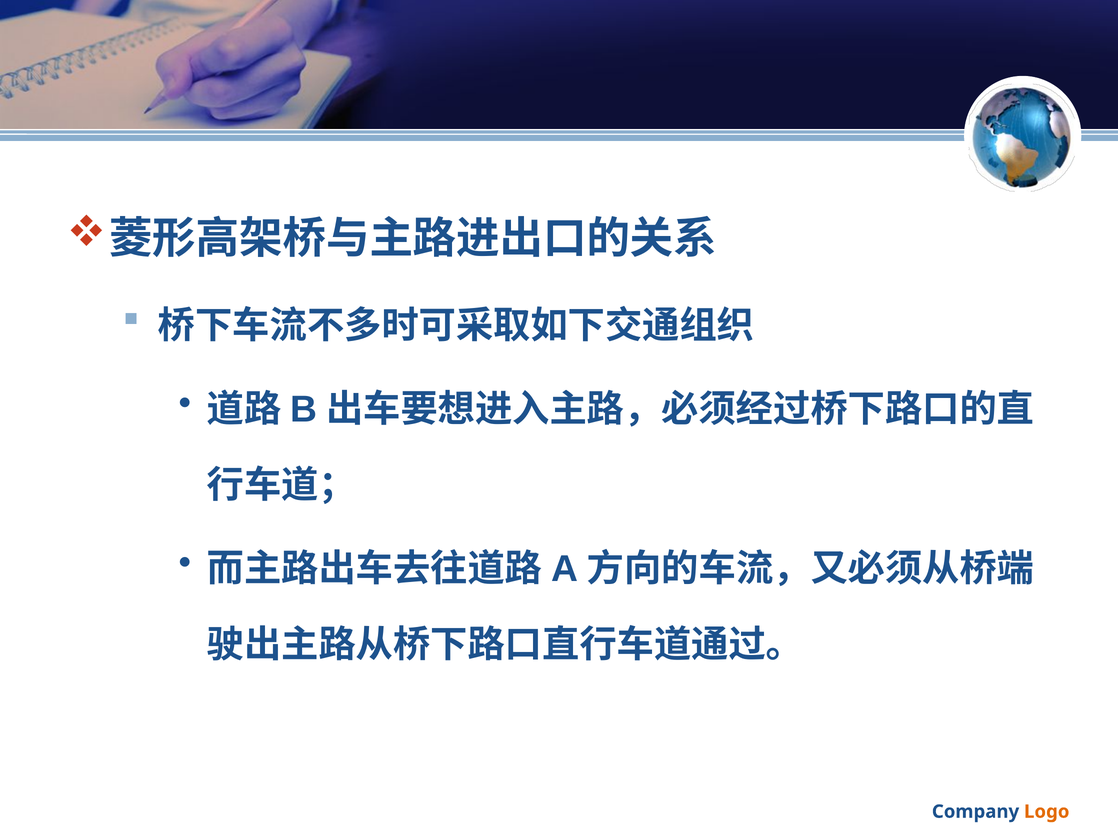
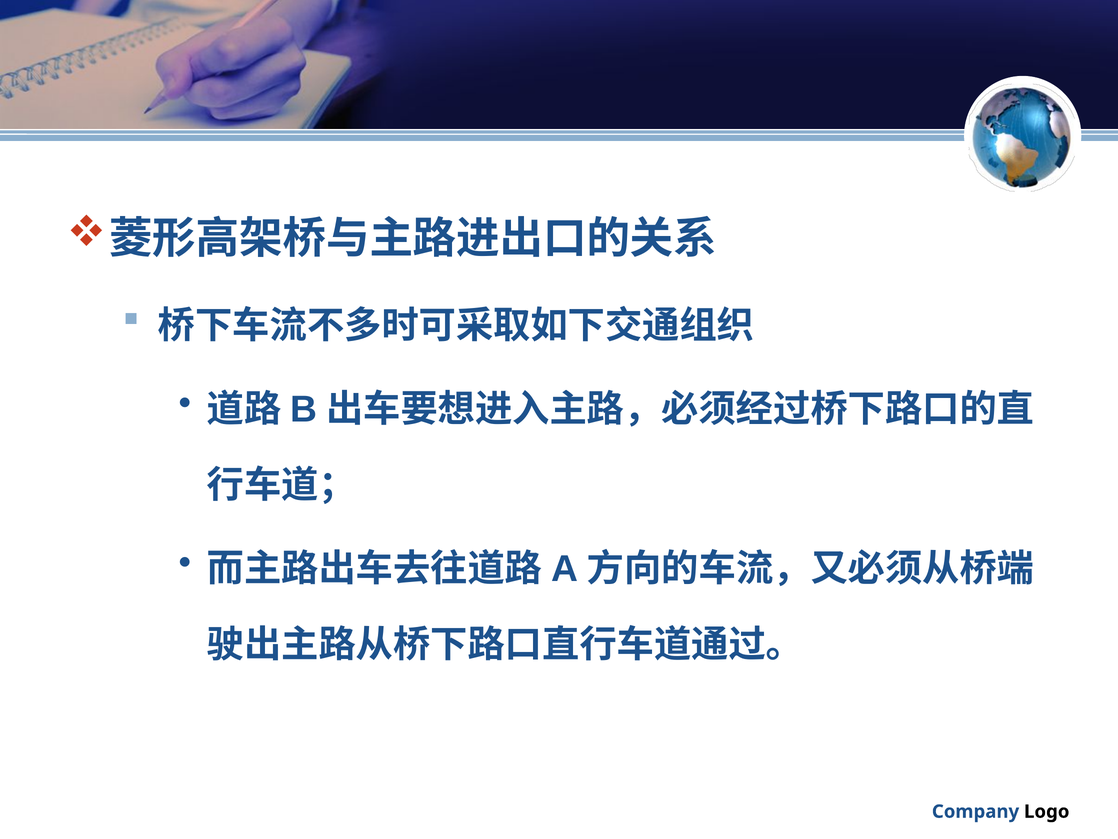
Logo colour: orange -> black
